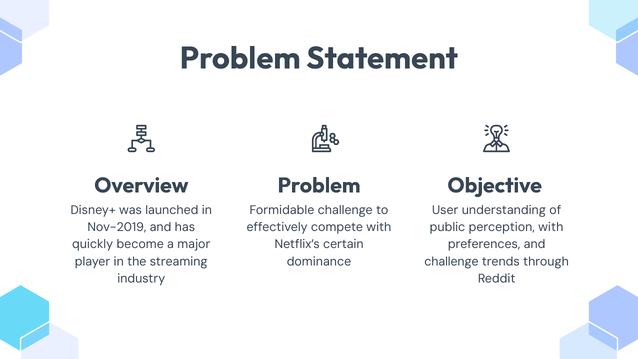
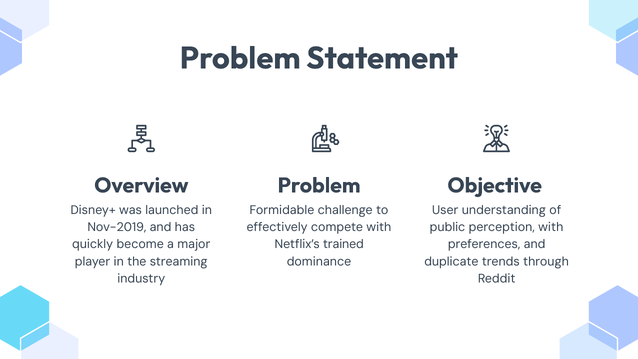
certain: certain -> trained
challenge at (451, 261): challenge -> duplicate
